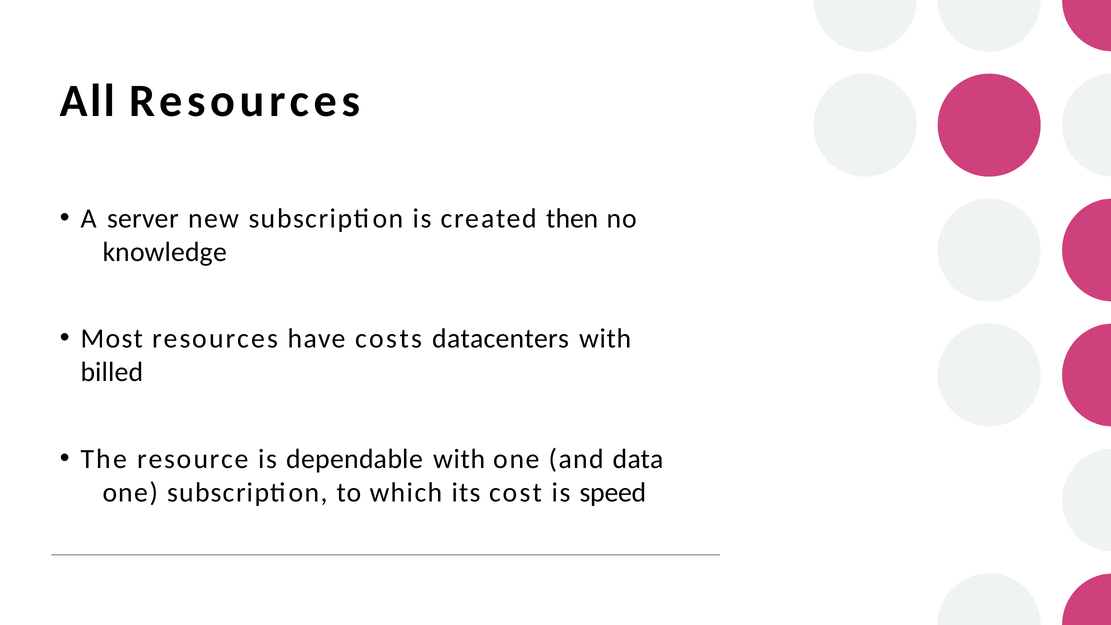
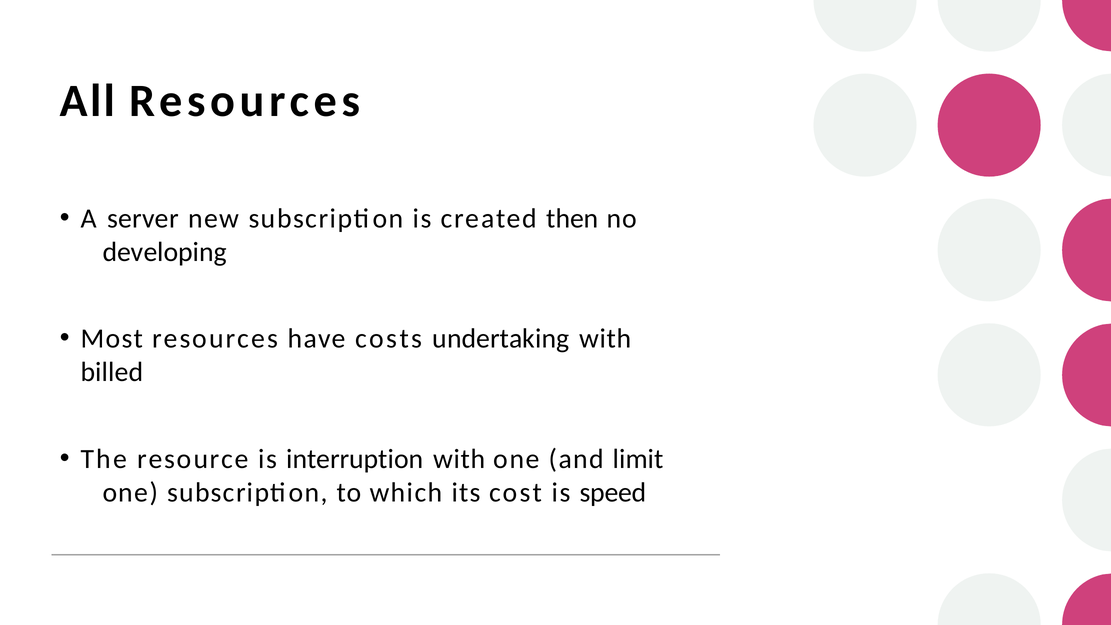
knowledge: knowledge -> developing
datacenters: datacenters -> undertaking
dependable: dependable -> interruption
data: data -> limit
